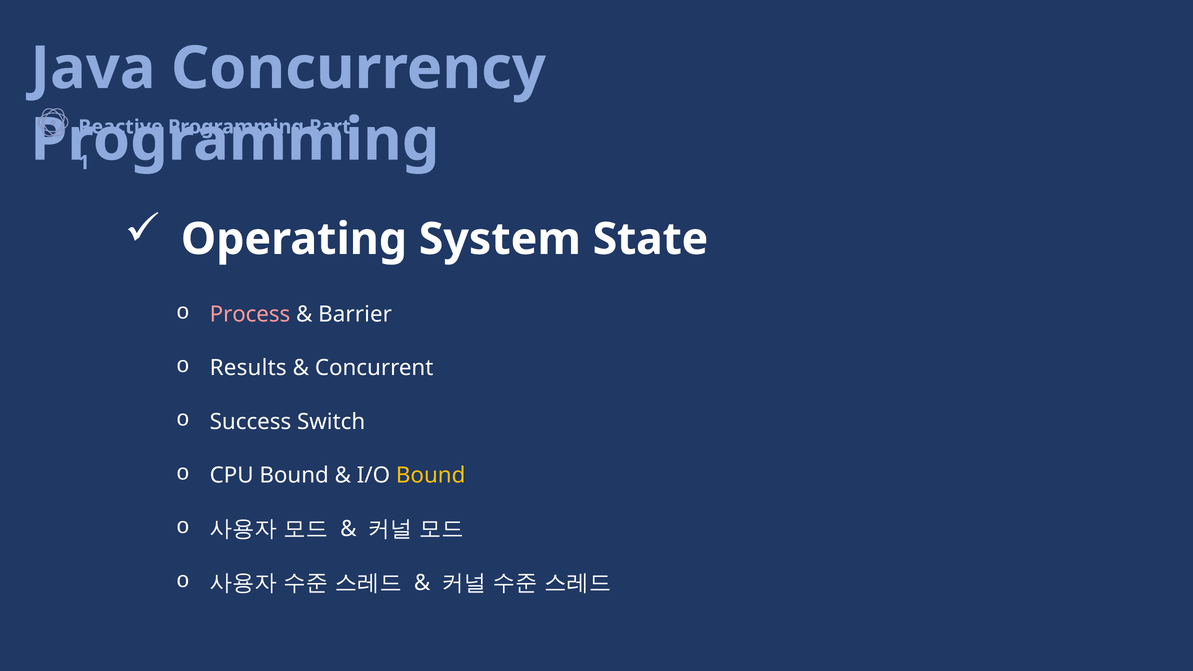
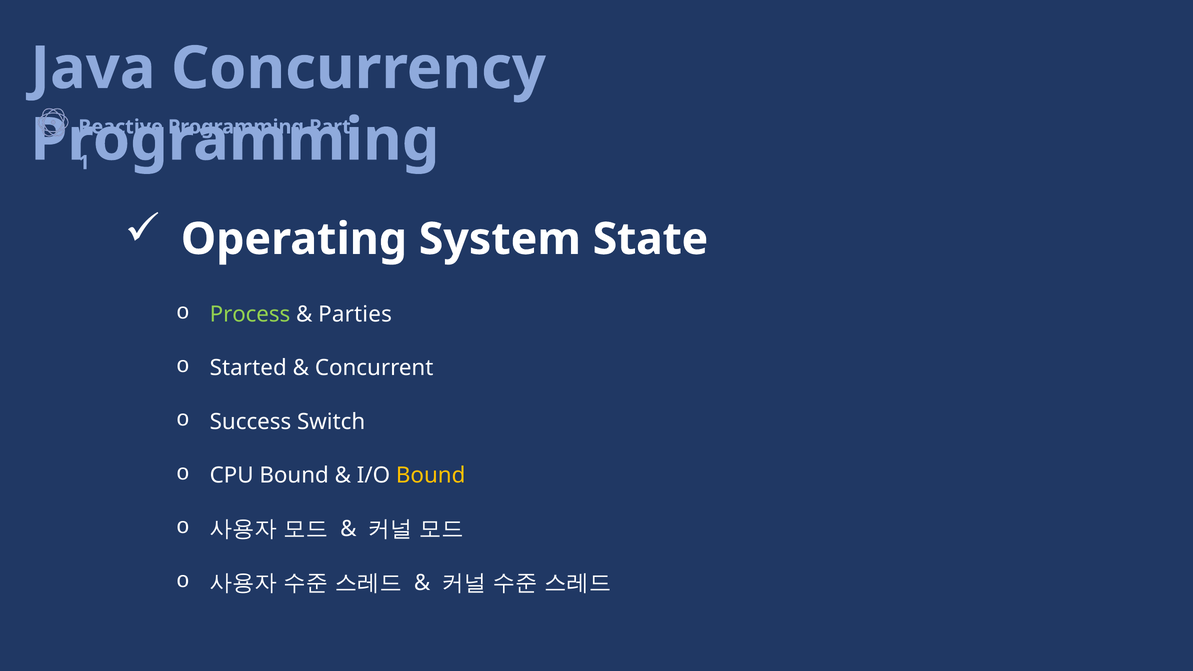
Process colour: pink -> light green
Barrier: Barrier -> Parties
Results: Results -> Started
